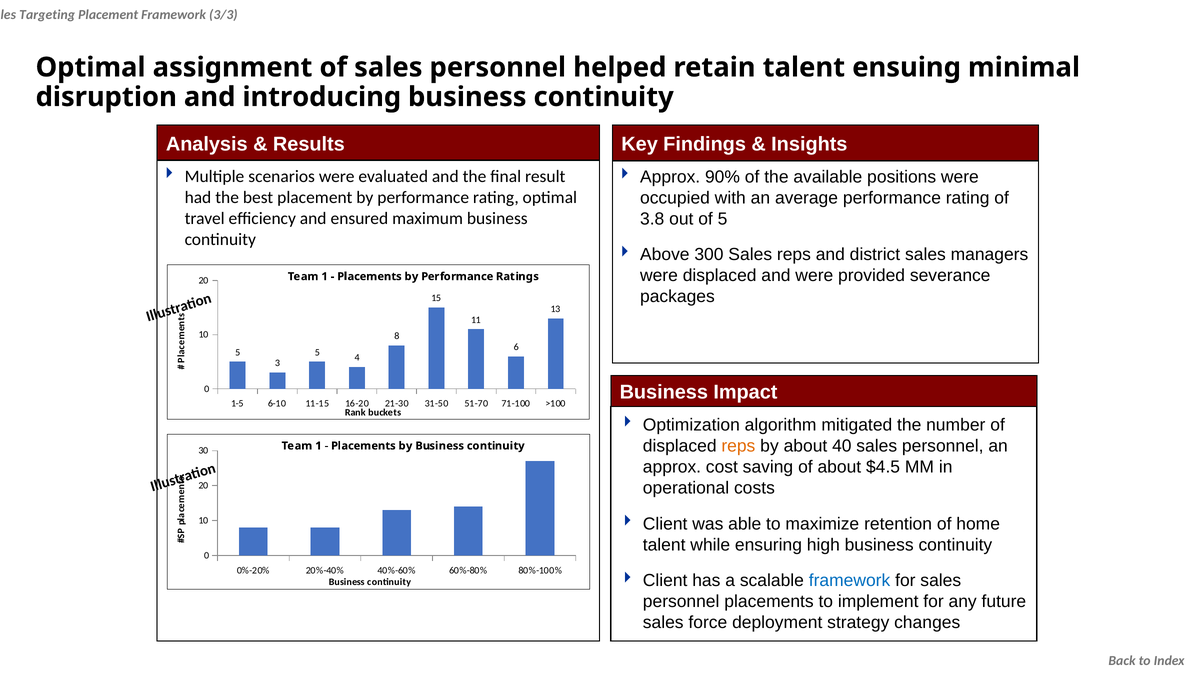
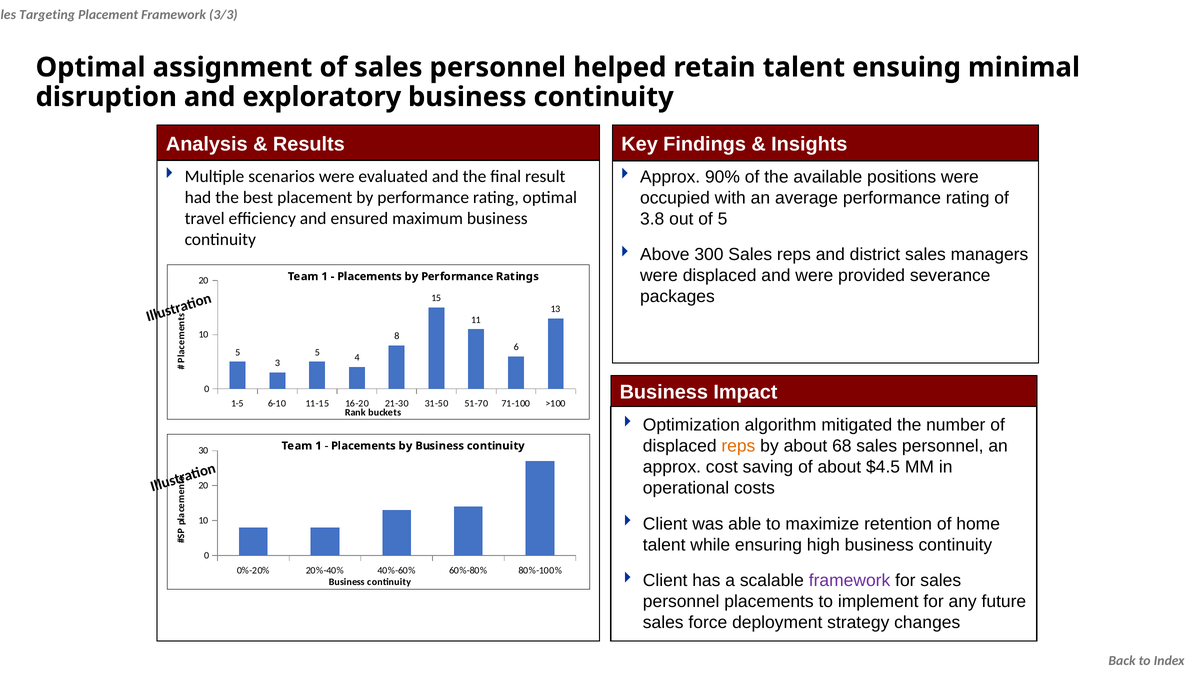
introducing: introducing -> exploratory
40: 40 -> 68
framework at (850, 580) colour: blue -> purple
